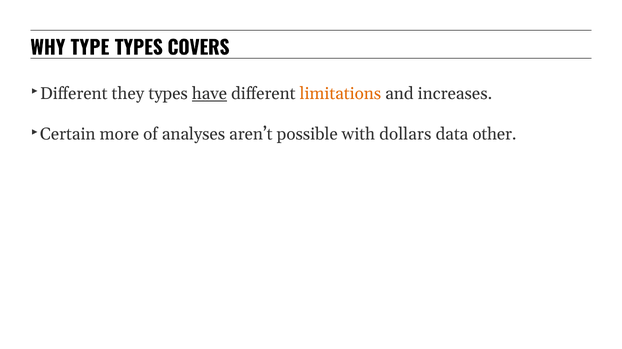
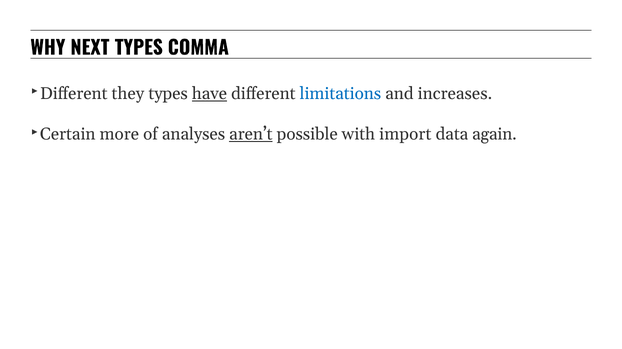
TYPE: TYPE -> NEXT
COVERS: COVERS -> COMMA
limitations colour: orange -> blue
aren’t underline: none -> present
dollars: dollars -> import
other: other -> again
